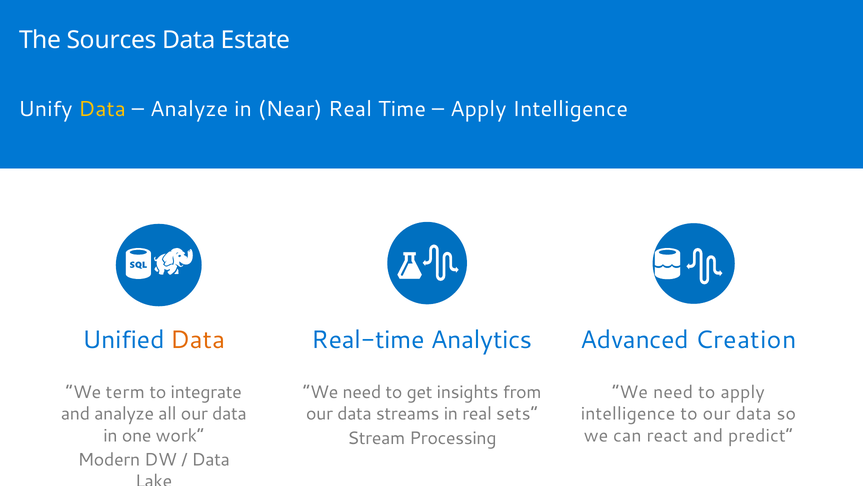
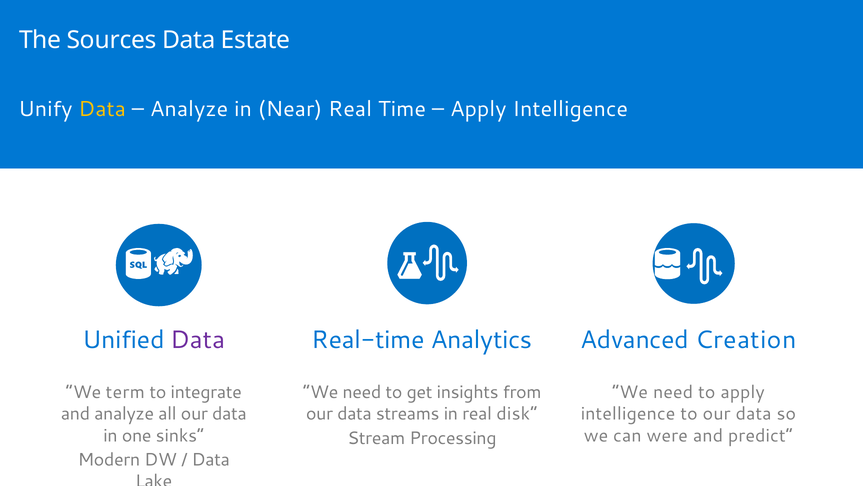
Data at (198, 340) colour: orange -> purple
sets: sets -> disk
work: work -> sinks
react: react -> were
